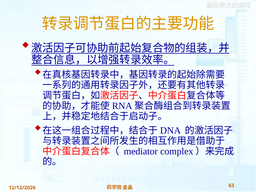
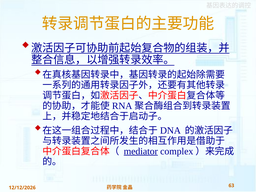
mediator underline: none -> present
